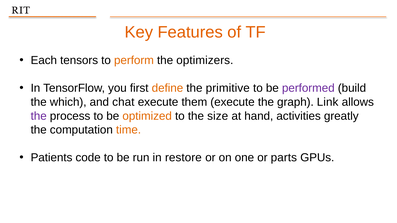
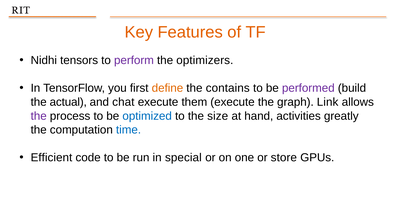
Each: Each -> Nidhi
perform colour: orange -> purple
primitive: primitive -> contains
which: which -> actual
optimized colour: orange -> blue
time colour: orange -> blue
Patients: Patients -> Efficient
restore: restore -> special
parts: parts -> store
